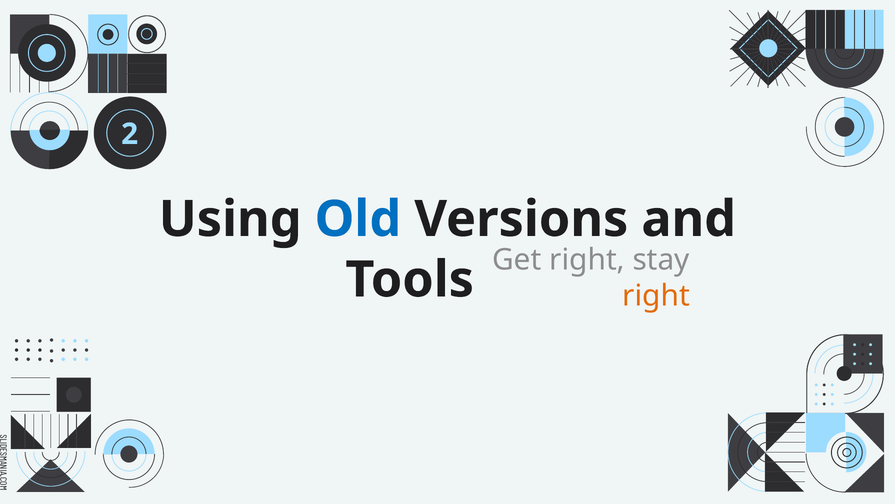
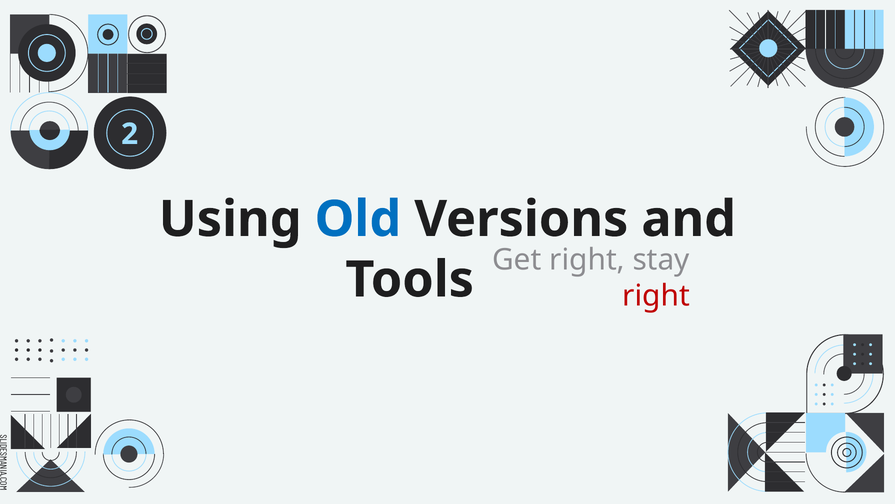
right at (656, 296) colour: orange -> red
